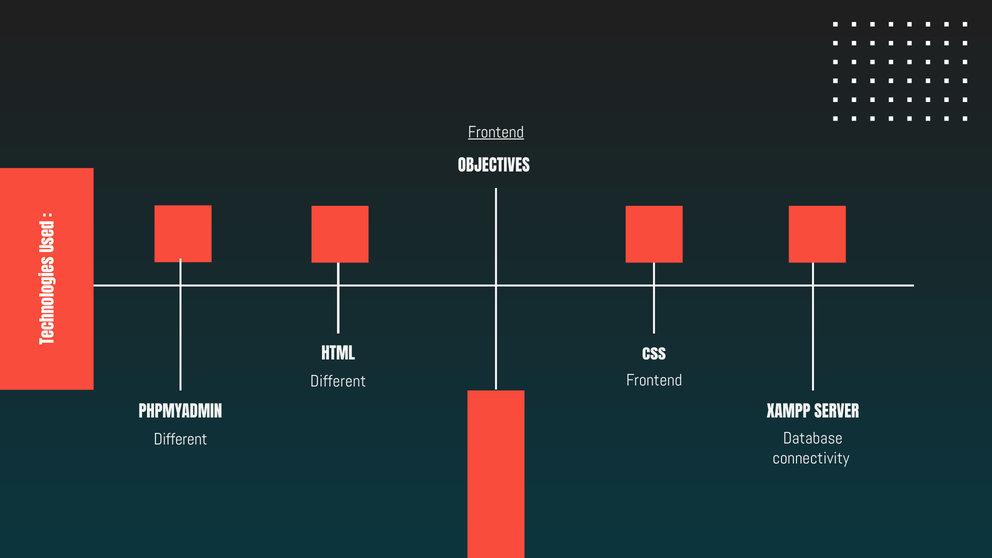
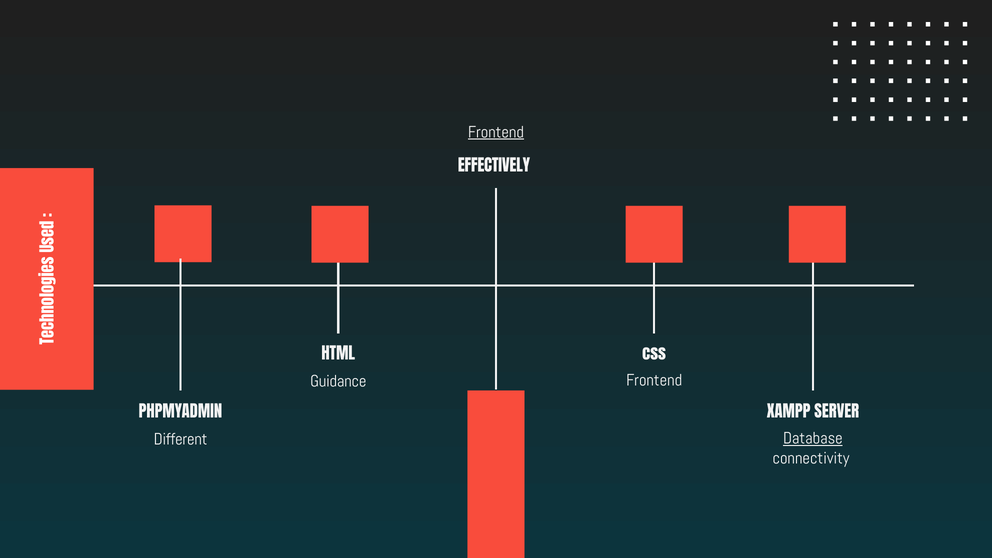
OBJECTIVES: OBJECTIVES -> EFFECTIVELY
Different at (338, 381): Different -> Guidance
Database underline: none -> present
